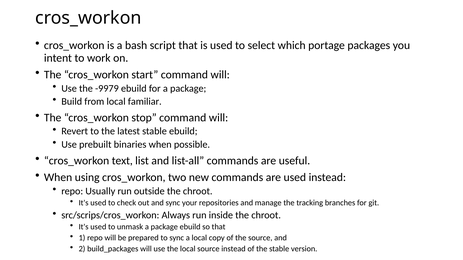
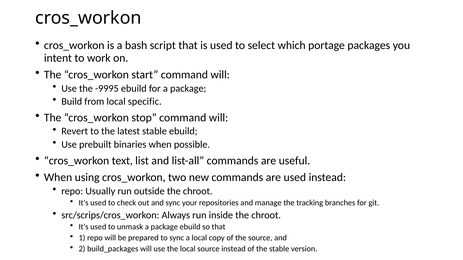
-9979: -9979 -> -9995
familiar: familiar -> specific
